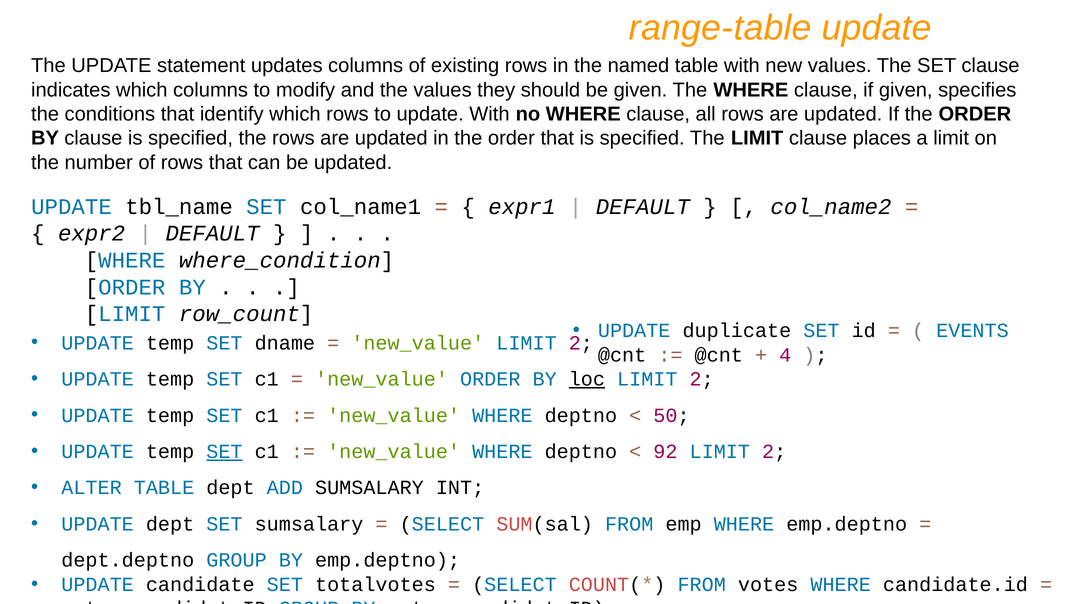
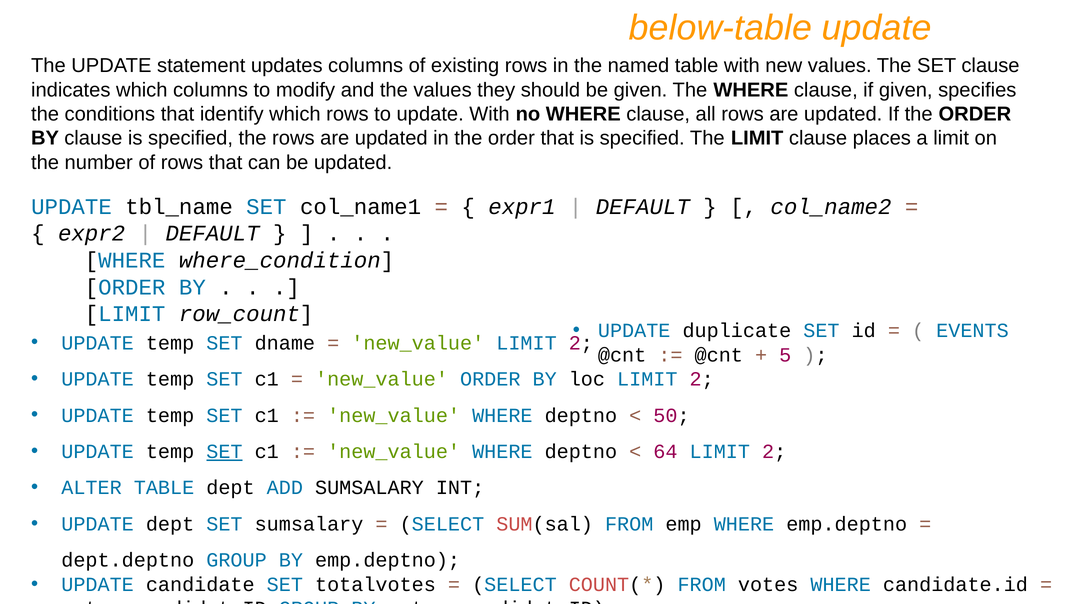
range-table: range-table -> below-table
4: 4 -> 5
loc underline: present -> none
92: 92 -> 64
